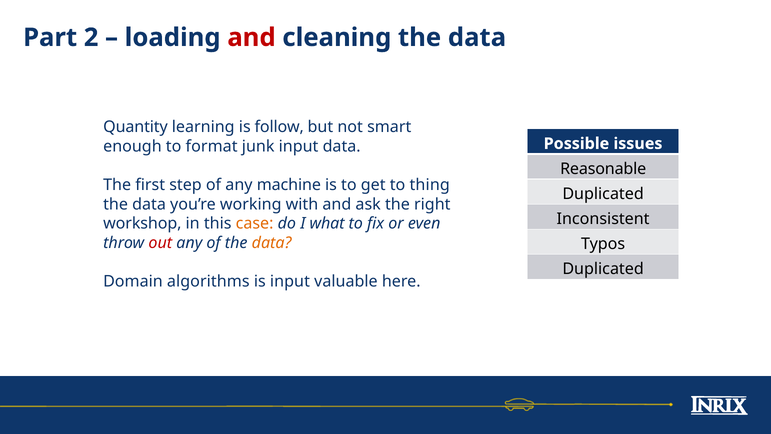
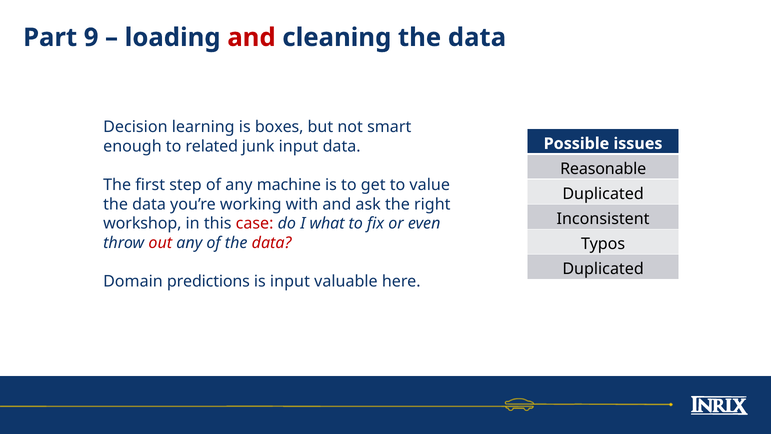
2: 2 -> 9
Quantity: Quantity -> Decision
follow: follow -> boxes
format: format -> related
thing: thing -> value
case colour: orange -> red
data at (272, 243) colour: orange -> red
algorithms: algorithms -> predictions
